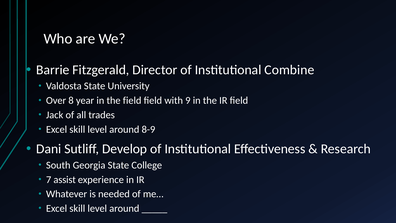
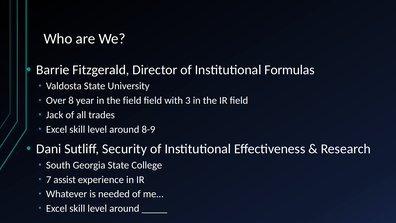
Combine: Combine -> Formulas
9: 9 -> 3
Develop: Develop -> Security
